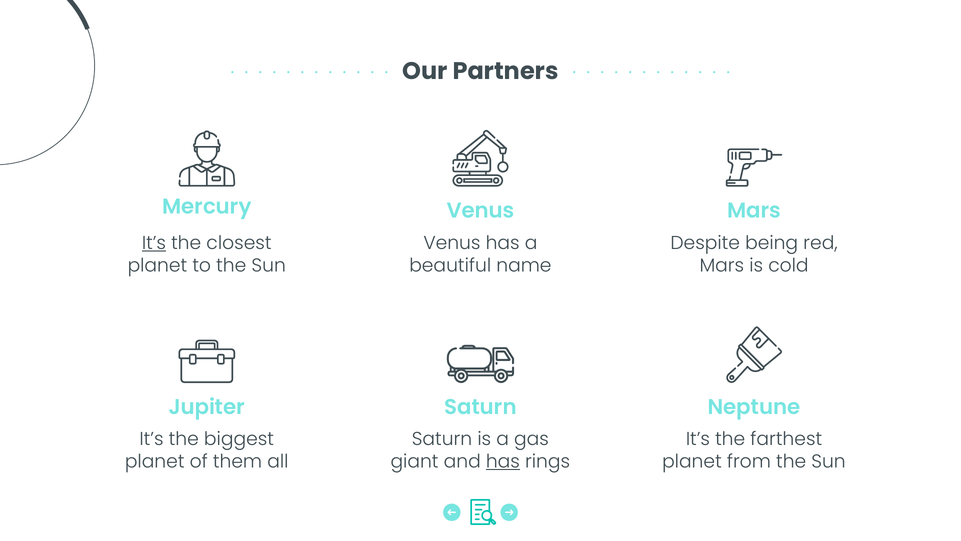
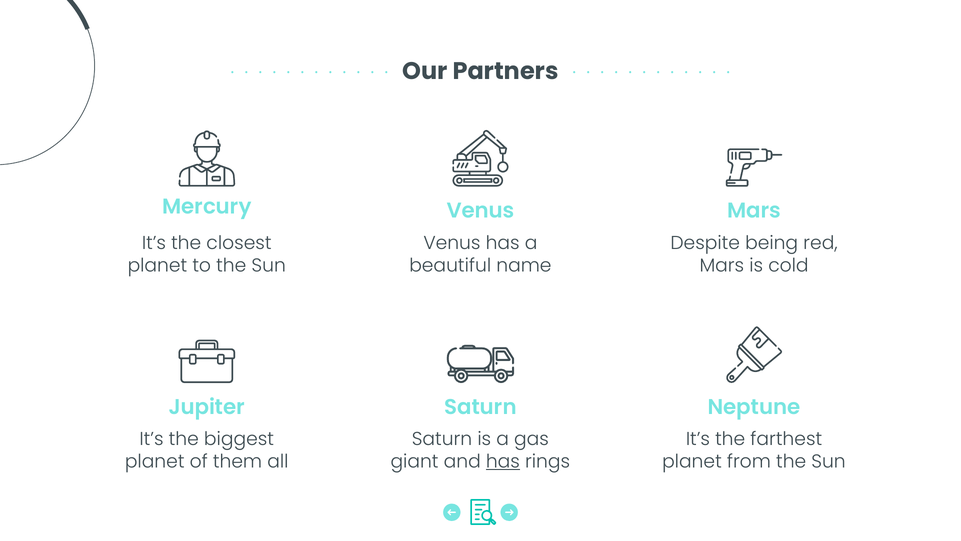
It’s at (154, 243) underline: present -> none
